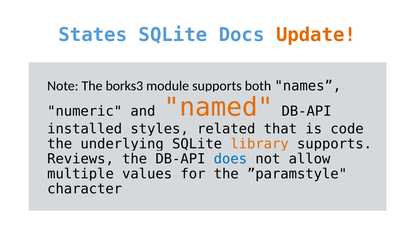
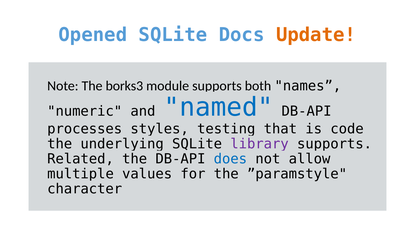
States: States -> Opened
named colour: orange -> blue
installed: installed -> processes
related: related -> testing
library colour: orange -> purple
Reviews: Reviews -> Related
